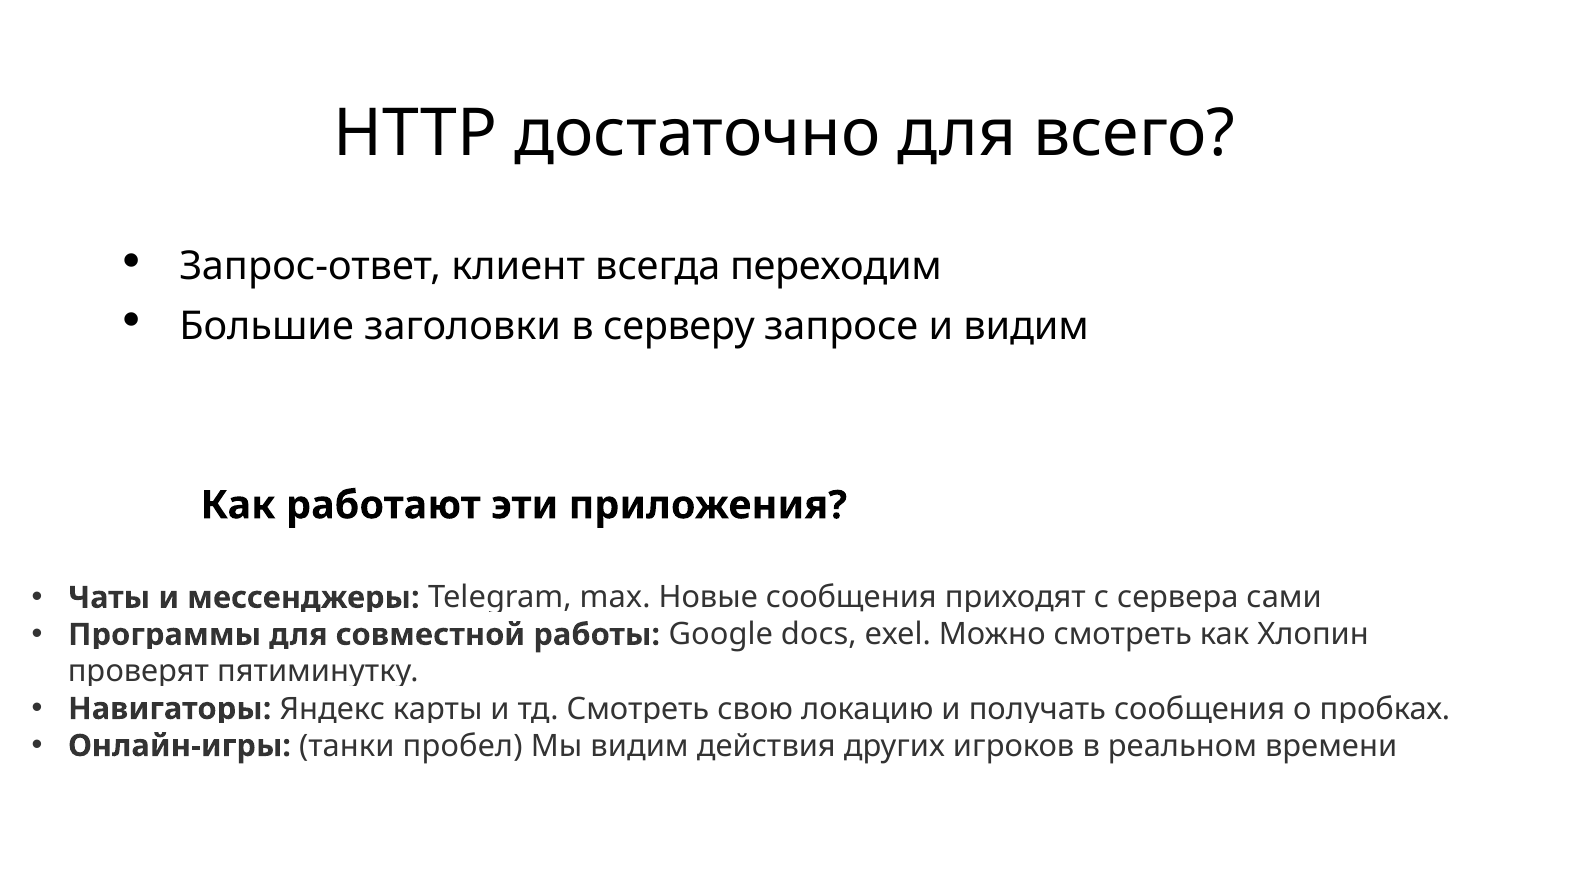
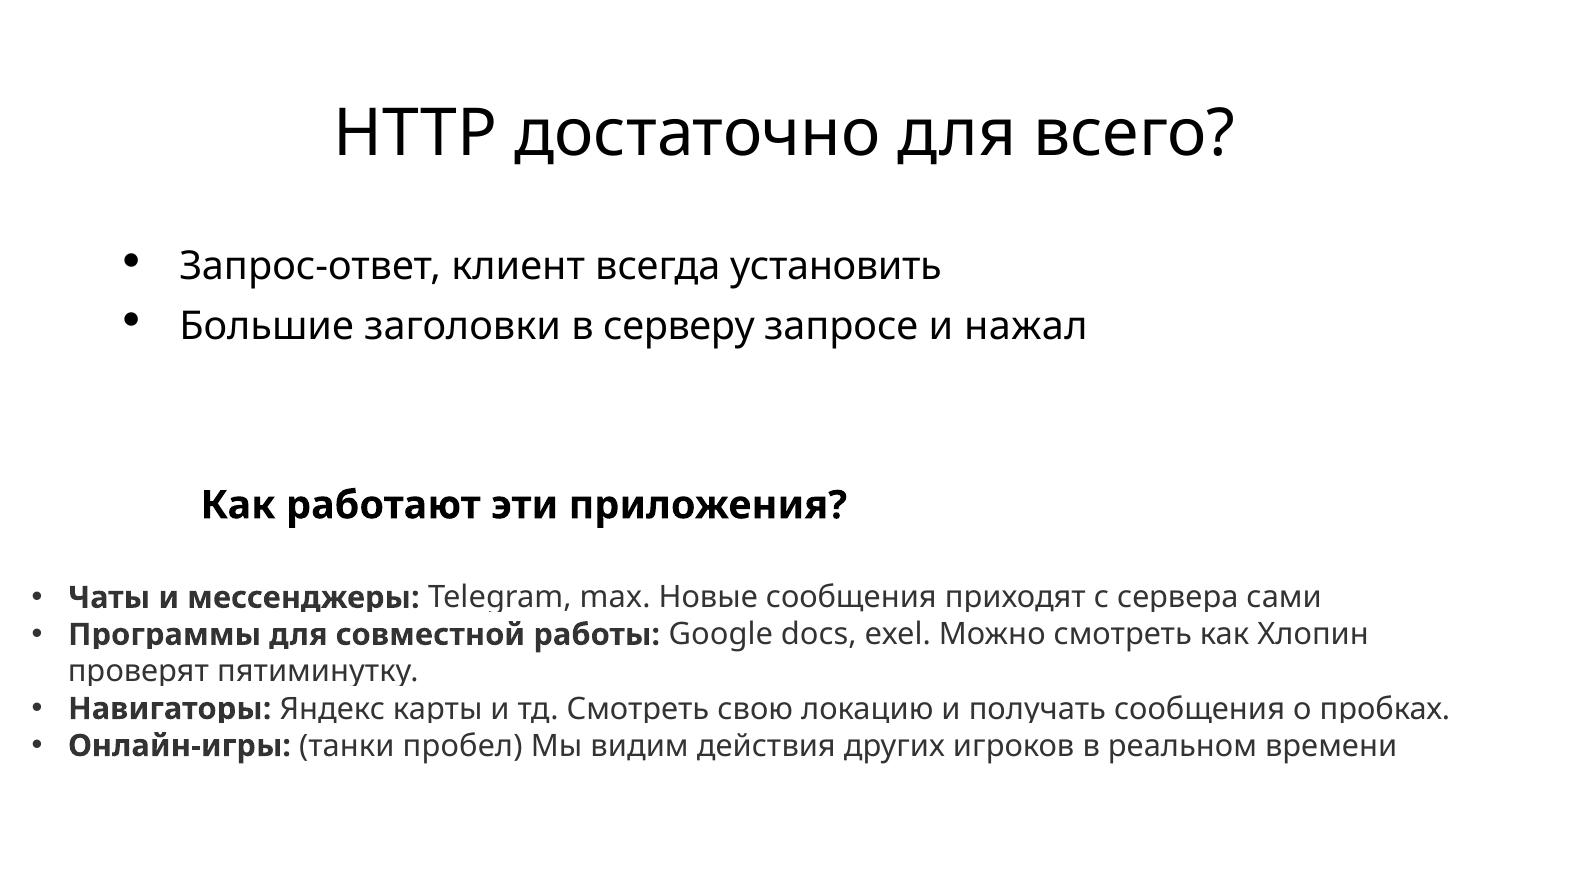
переходим: переходим -> установить
и видим: видим -> нажал
